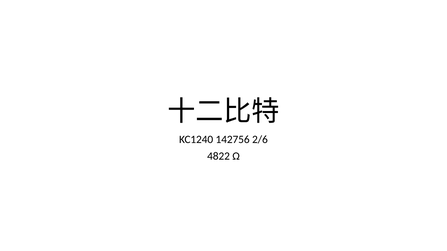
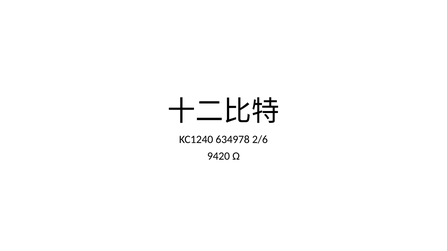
142756: 142756 -> 634978
4822: 4822 -> 9420
